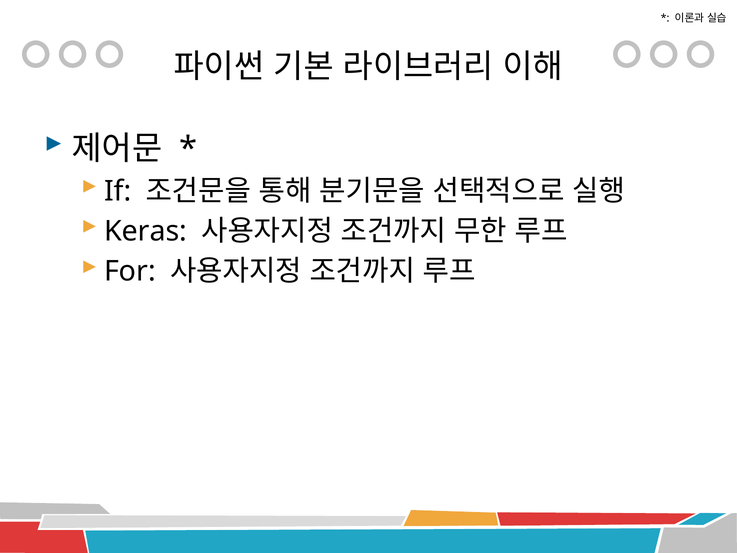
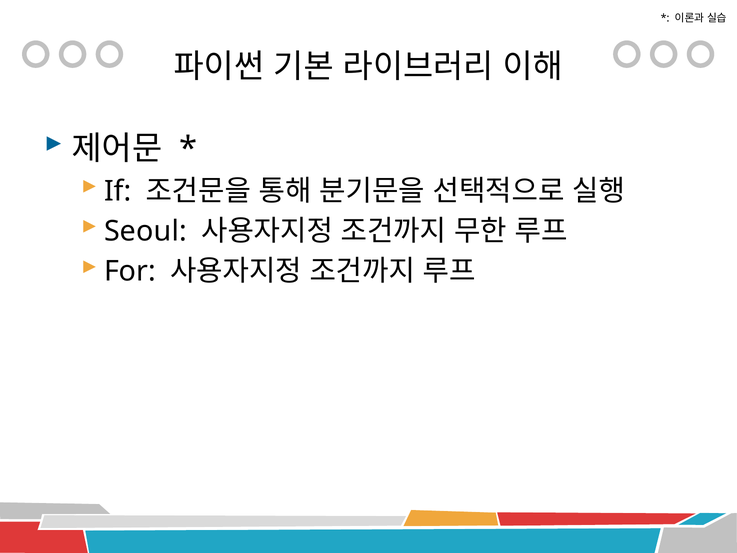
Keras: Keras -> Seoul
